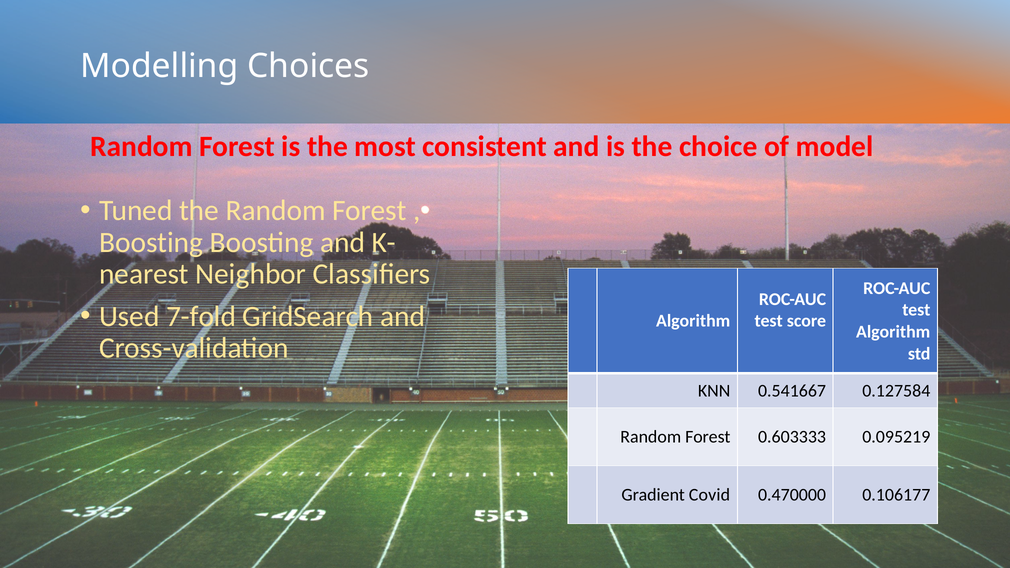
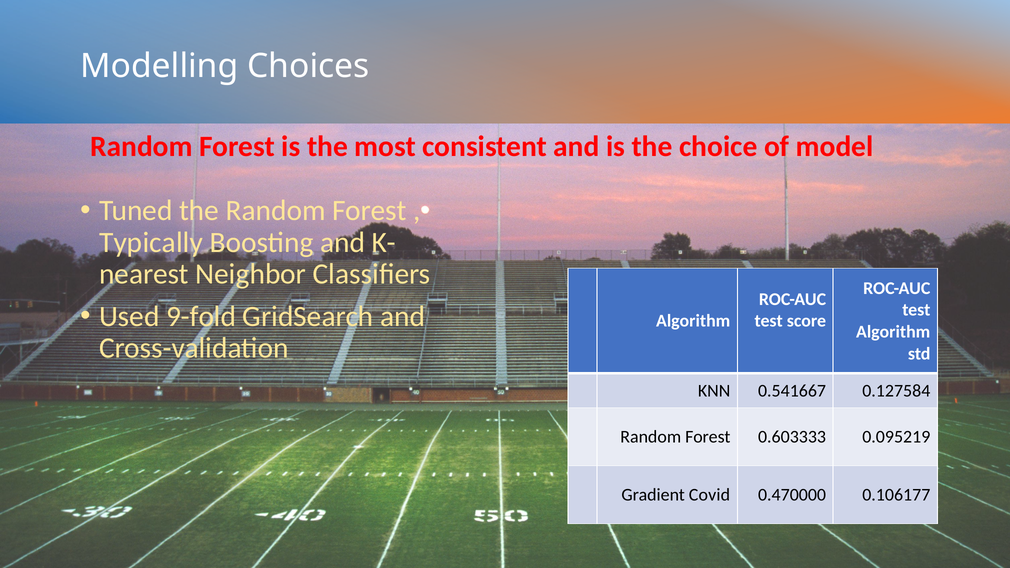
Boosting at (151, 242): Boosting -> Typically
7-fold: 7-fold -> 9-fold
